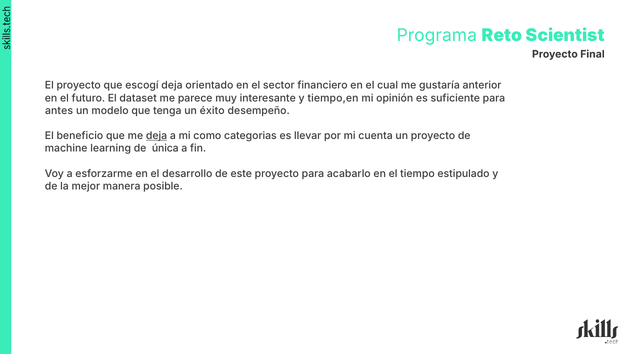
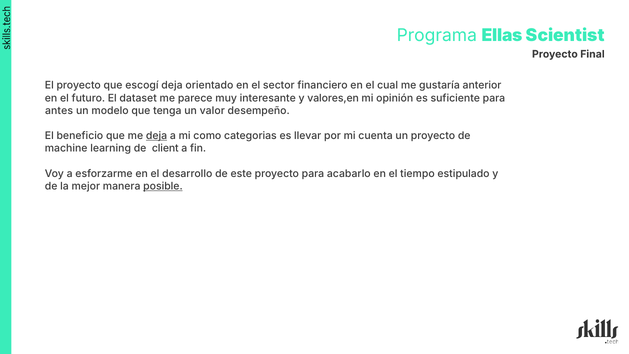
Reto: Reto -> Ellas
tiempo,en: tiempo,en -> valores,en
éxito: éxito -> valor
única: única -> client
posible underline: none -> present
